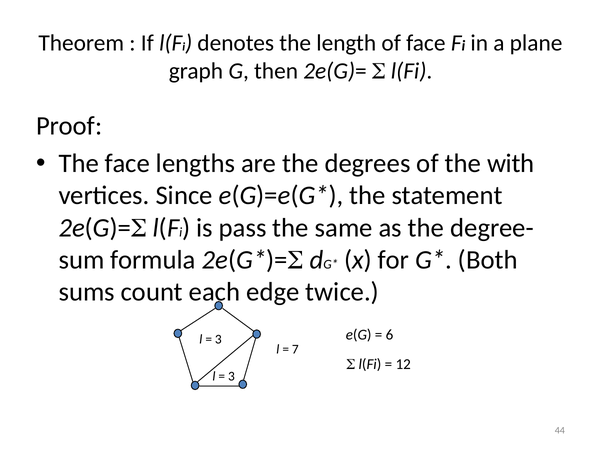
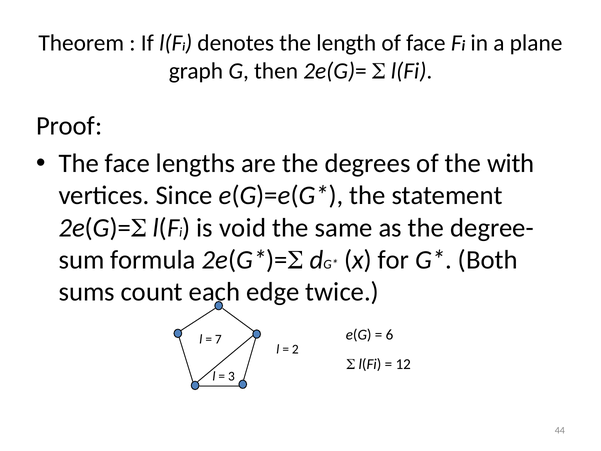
pass: pass -> void
3 at (218, 339): 3 -> 7
7: 7 -> 2
